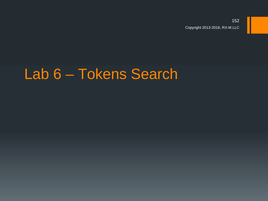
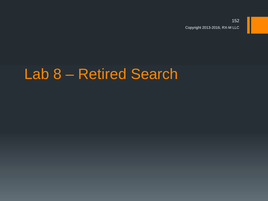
6: 6 -> 8
Tokens: Tokens -> Retired
